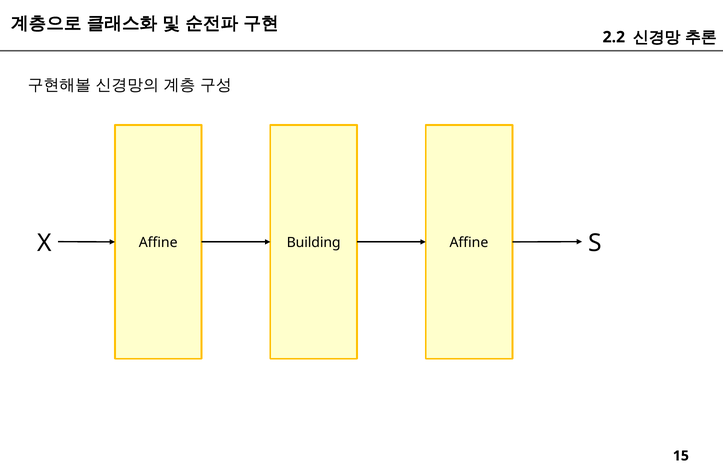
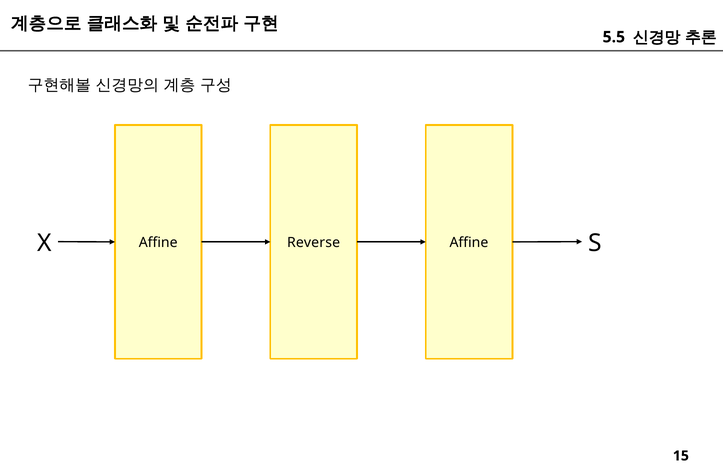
2.2: 2.2 -> 5.5
Building: Building -> Reverse
